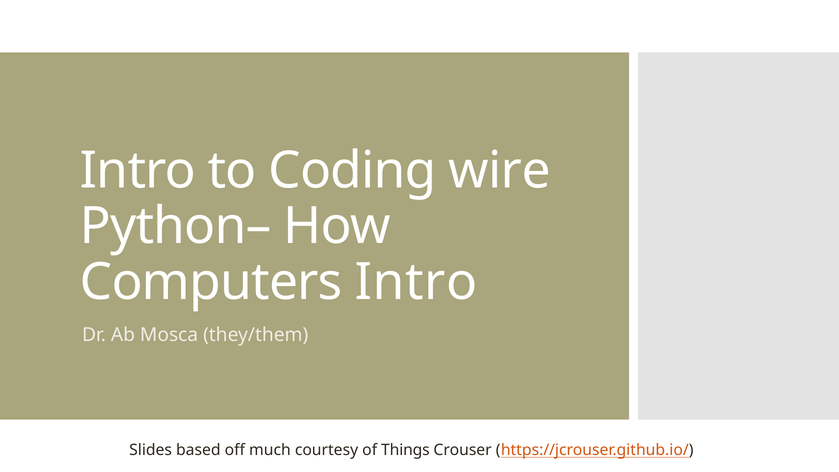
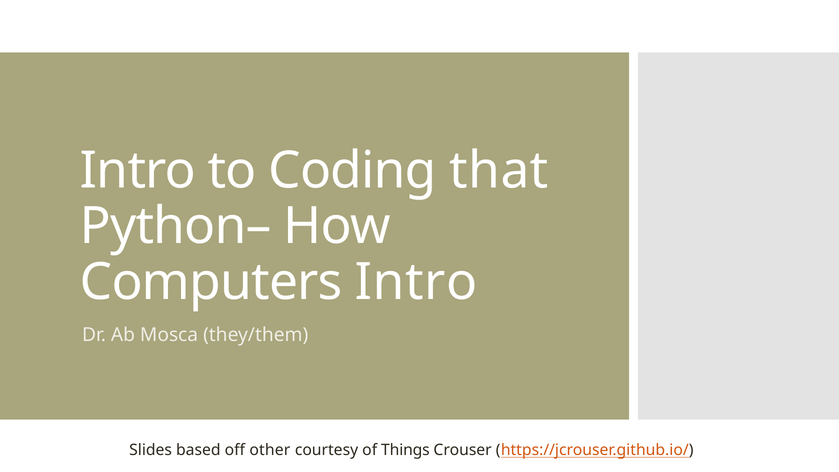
wire: wire -> that
much: much -> other
